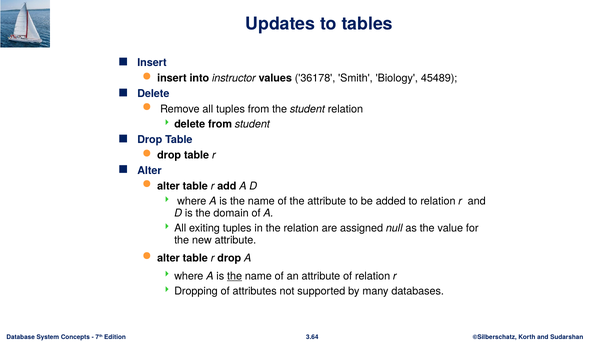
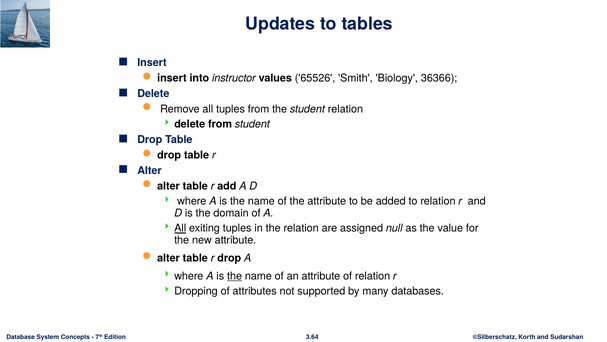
36178: 36178 -> 65526
45489: 45489 -> 36366
All at (180, 228) underline: none -> present
